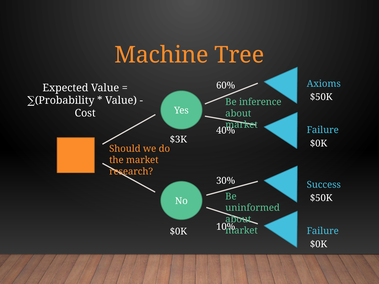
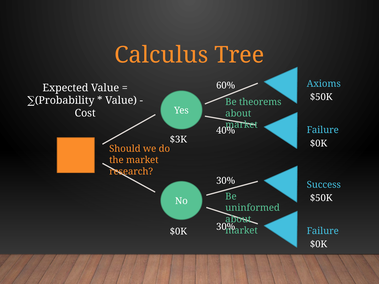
Machine: Machine -> Calculus
inference: inference -> theorems
10% at (226, 227): 10% -> 30%
